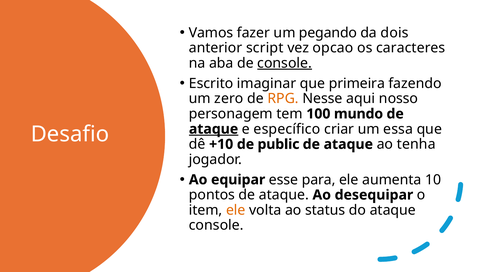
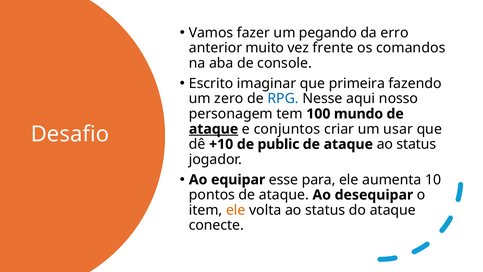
dois: dois -> erro
script: script -> muito
opcao: opcao -> frente
caracteres: caracteres -> comandos
console at (285, 63) underline: present -> none
RPG colour: orange -> blue
específico: específico -> conjuntos
essa: essa -> usar
ataque ao tenha: tenha -> status
console at (216, 225): console -> conecte
